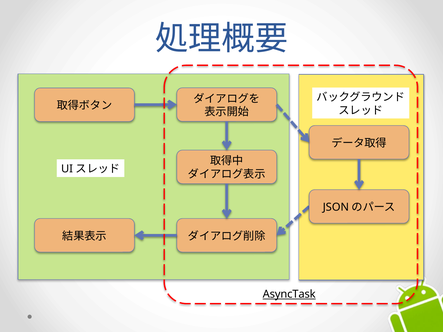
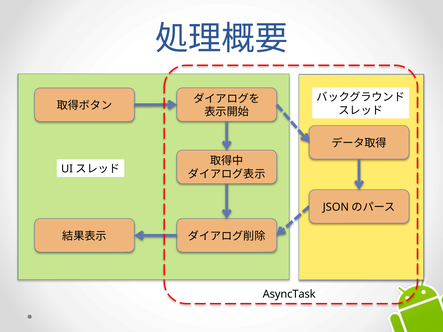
AsyncTask underline: present -> none
